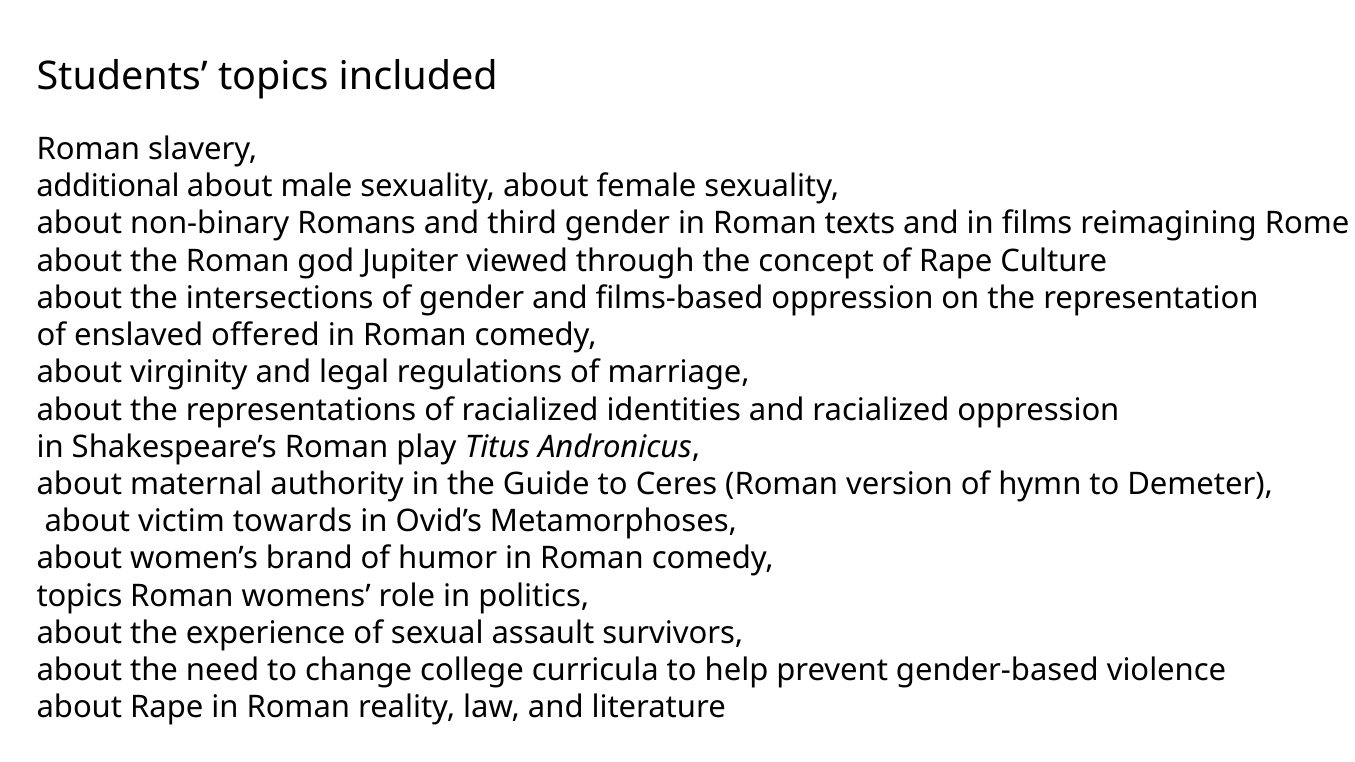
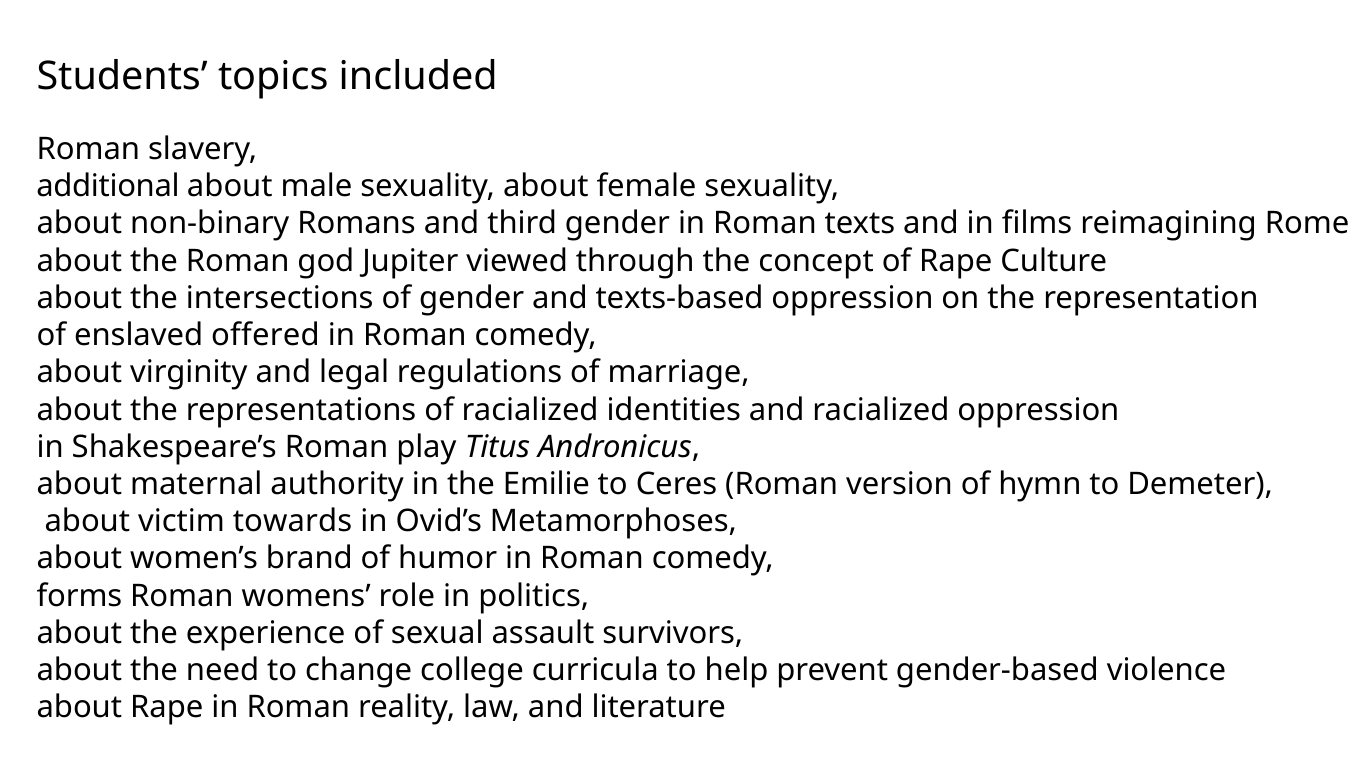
films-based: films-based -> texts-based
Guide: Guide -> Emilie
topics at (80, 596): topics -> forms
